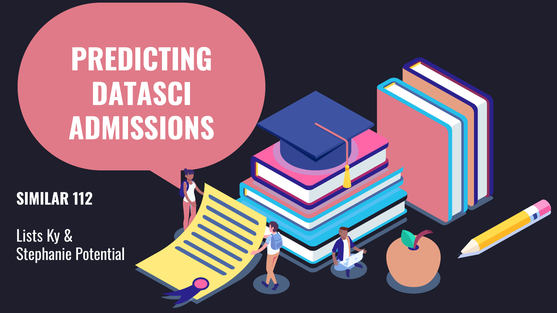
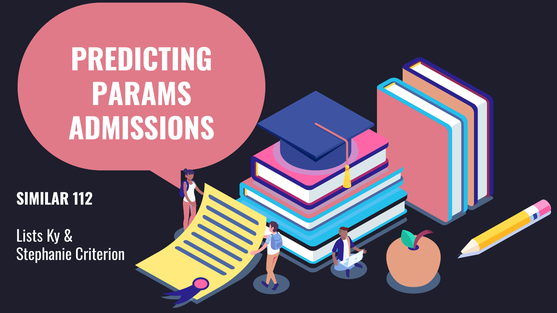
DATASCI: DATASCI -> PARAMS
Potential: Potential -> Criterion
